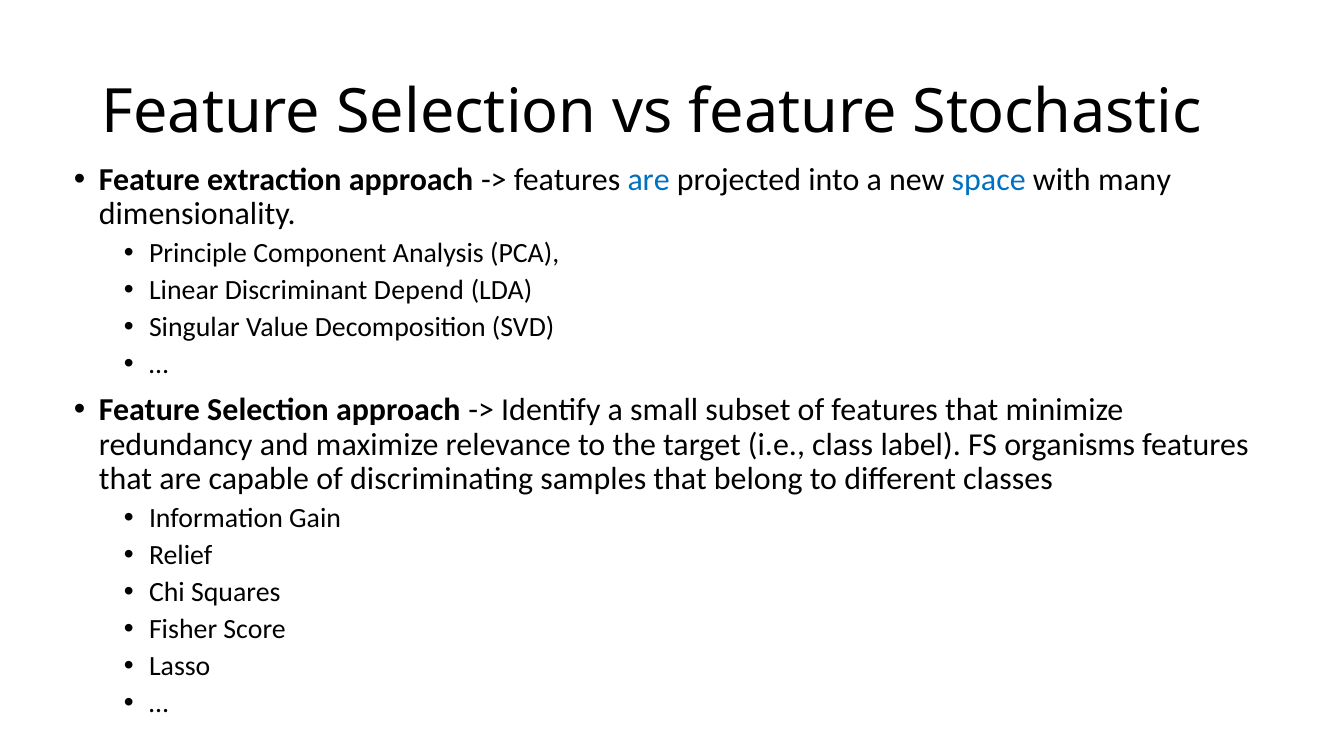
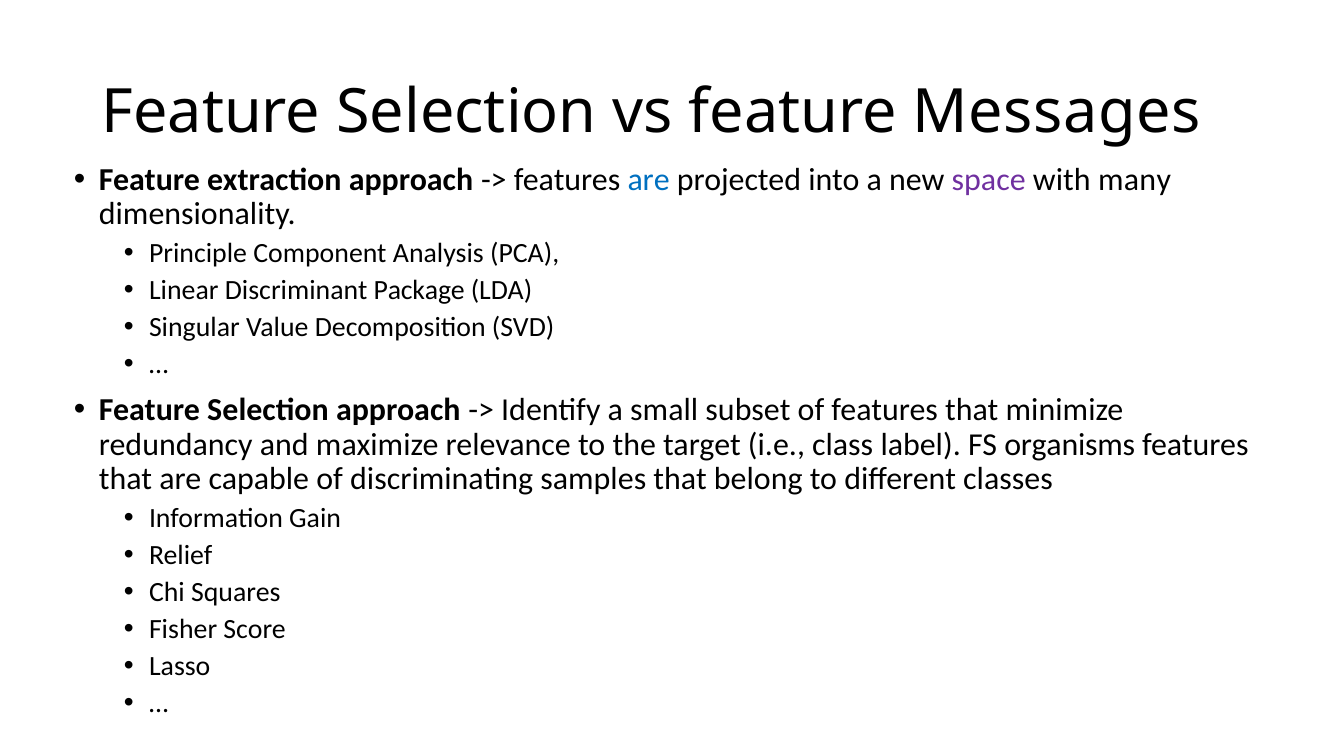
Stochastic: Stochastic -> Messages
space colour: blue -> purple
Depend: Depend -> Package
